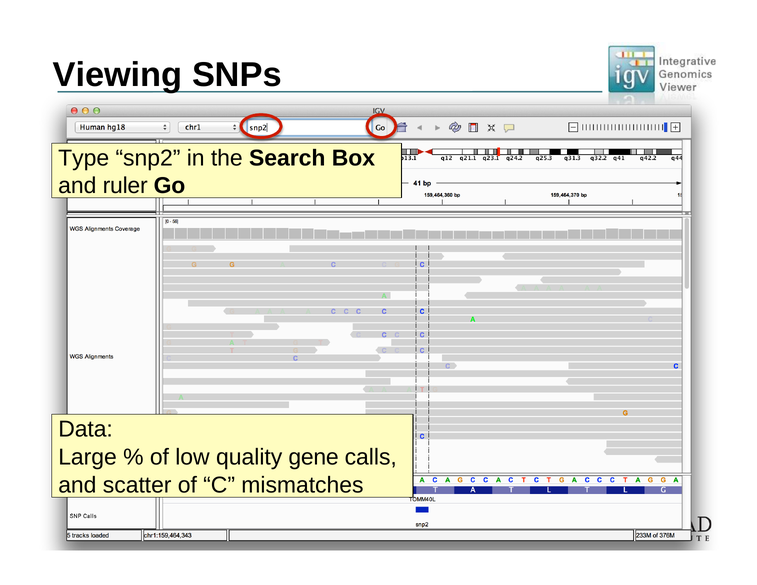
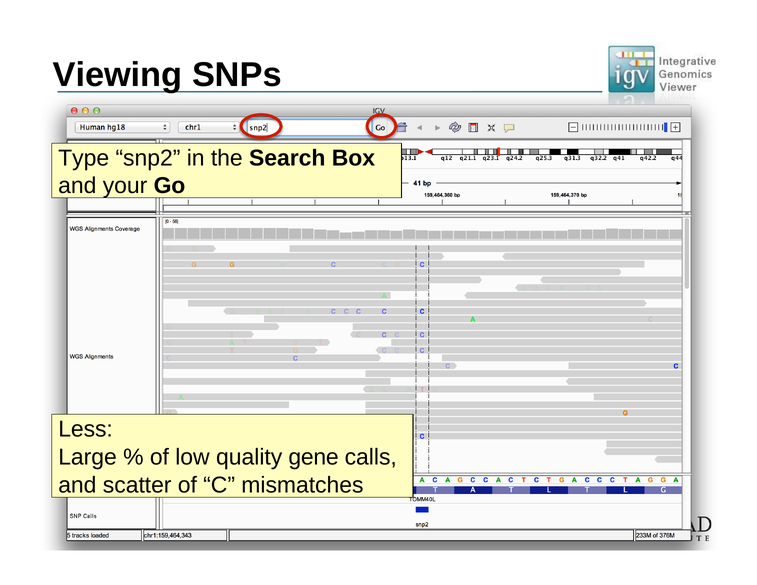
ruler: ruler -> your
Data: Data -> Less
